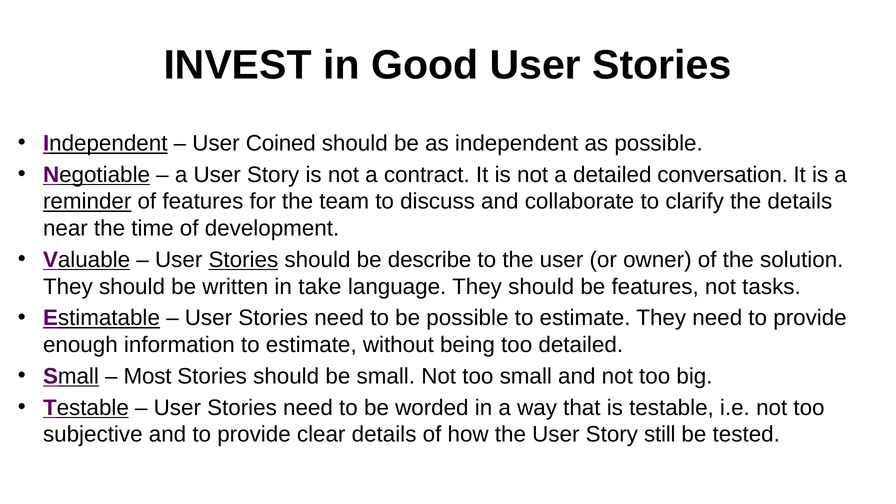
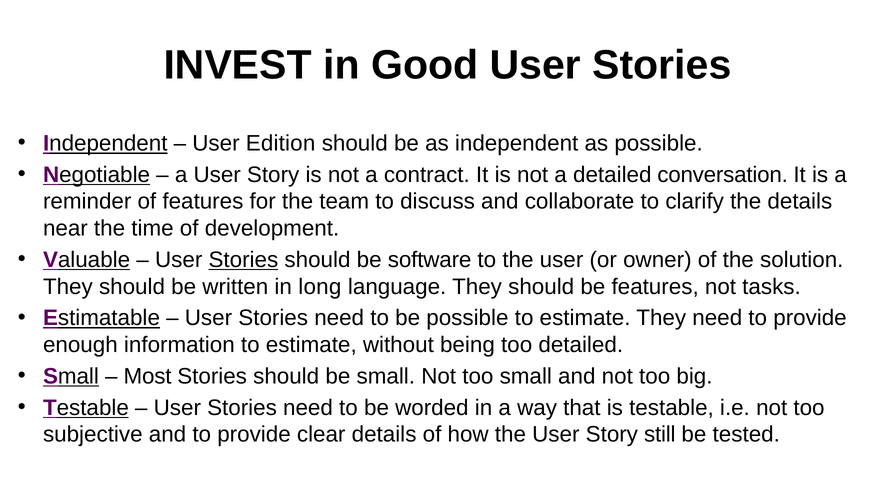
Coined: Coined -> Edition
reminder underline: present -> none
describe: describe -> software
take: take -> long
